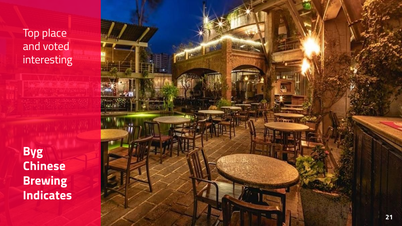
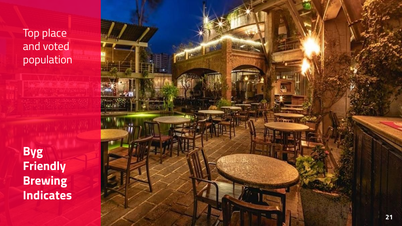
interesting: interesting -> population
Chinese: Chinese -> Friendly
